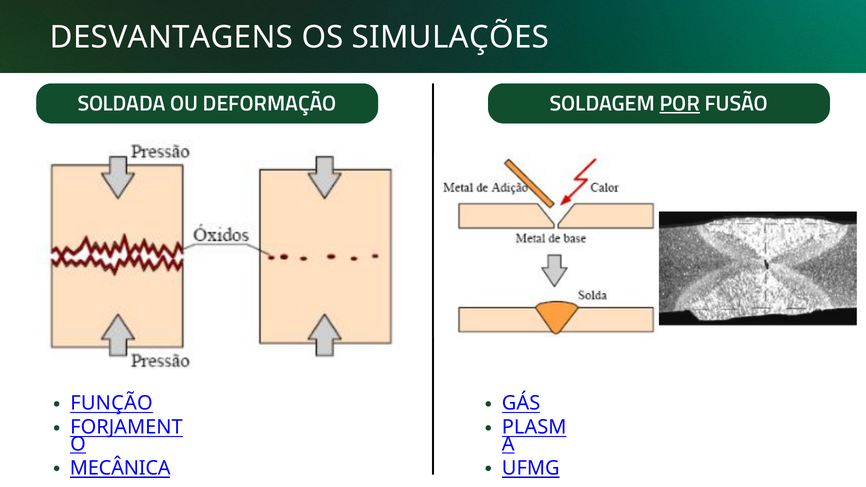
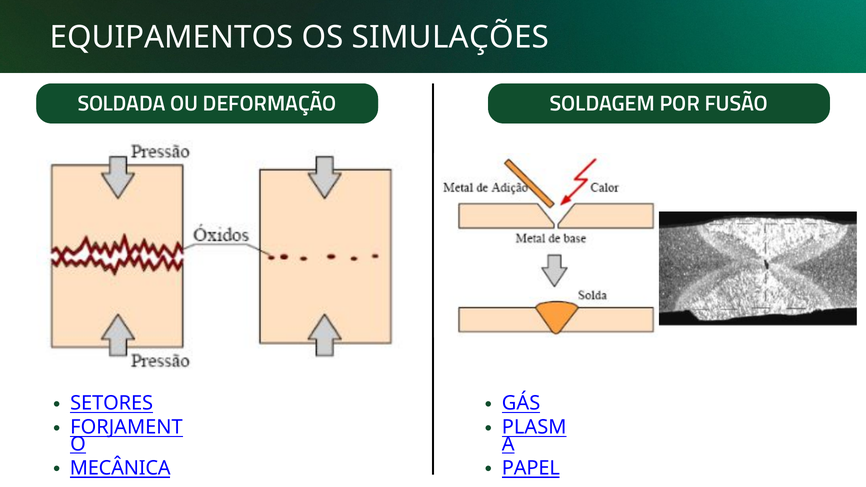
DESVANTAGENS: DESVANTAGENS -> EQUIPAMENTOS
POR underline: present -> none
FUNÇÃO: FUNÇÃO -> SETORES
UFMG: UFMG -> PAPEL
